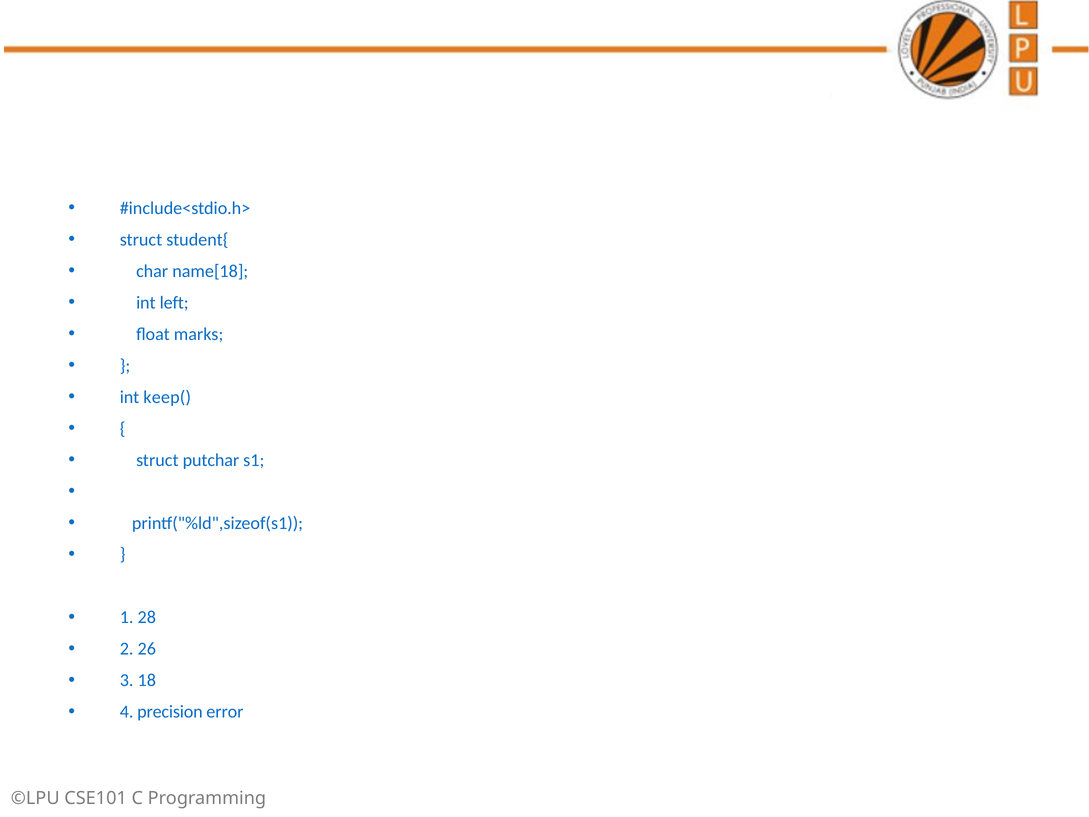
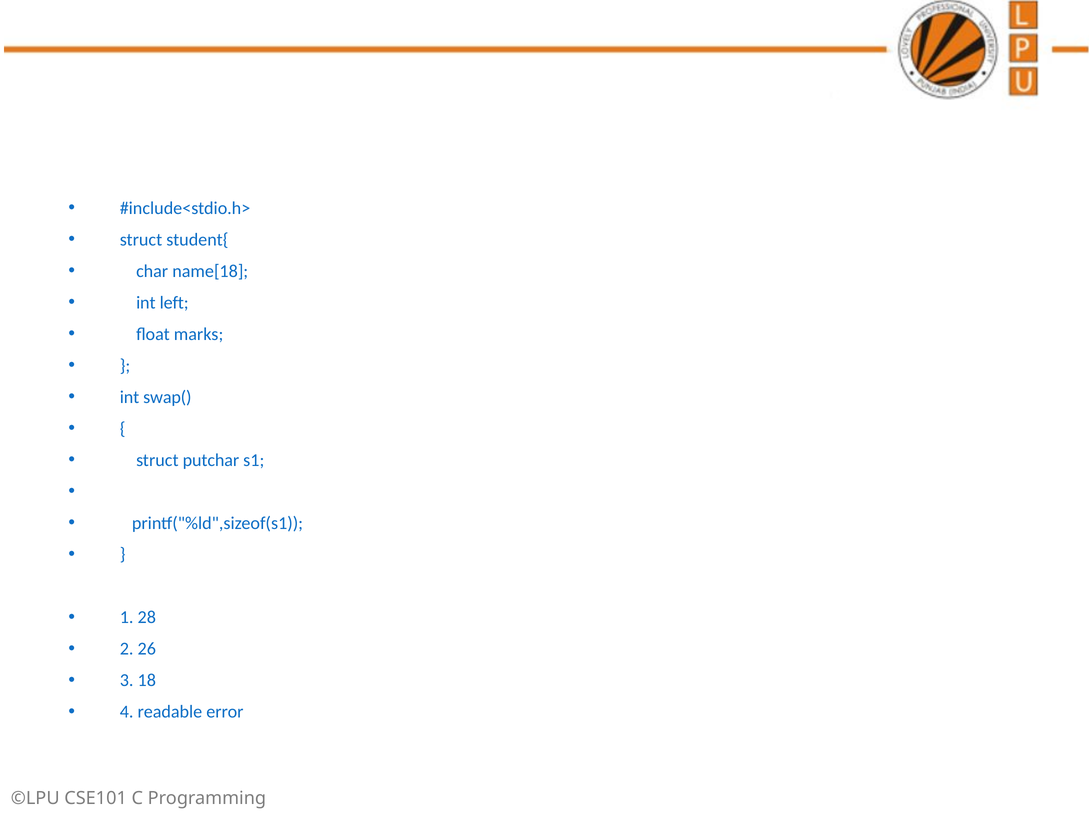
keep(: keep( -> swap(
precision: precision -> readable
